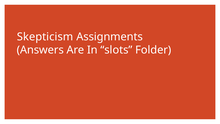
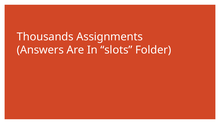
Skepticism: Skepticism -> Thousands
